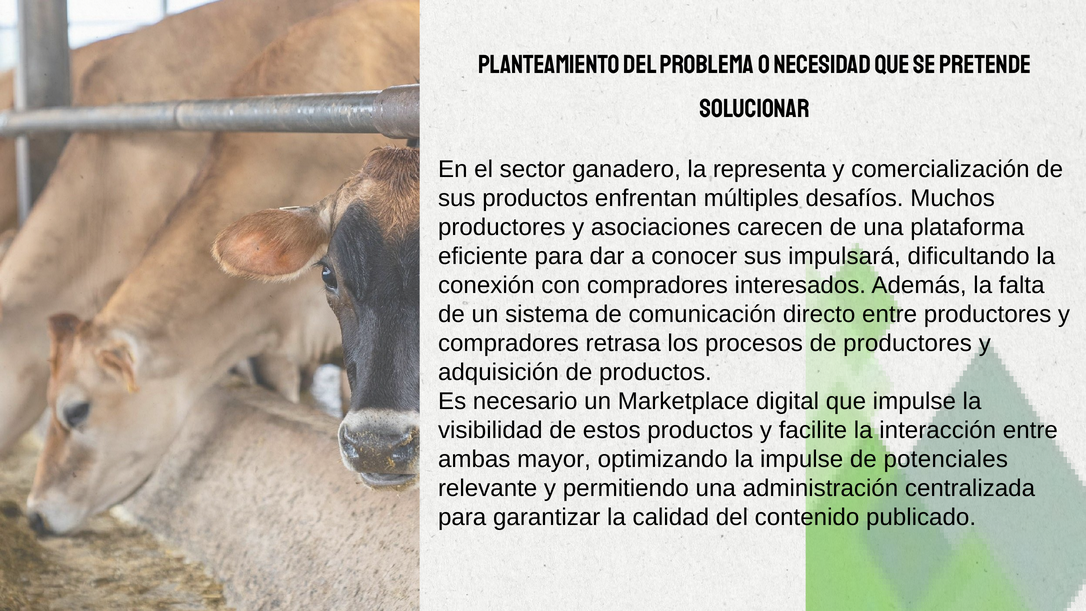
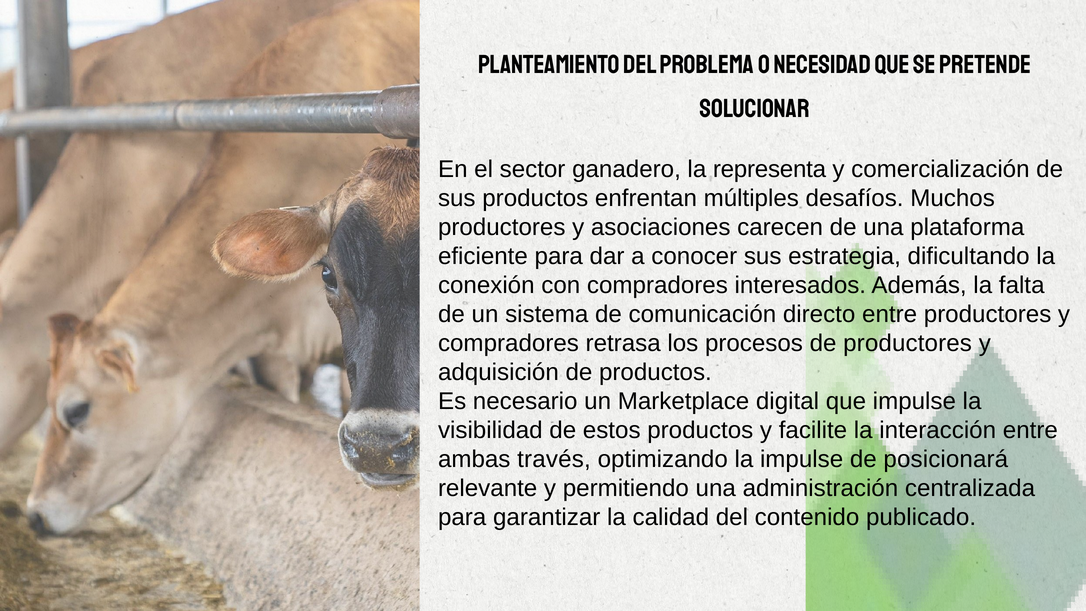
impulsará: impulsará -> estrategia
mayor: mayor -> través
potenciales: potenciales -> posicionará
